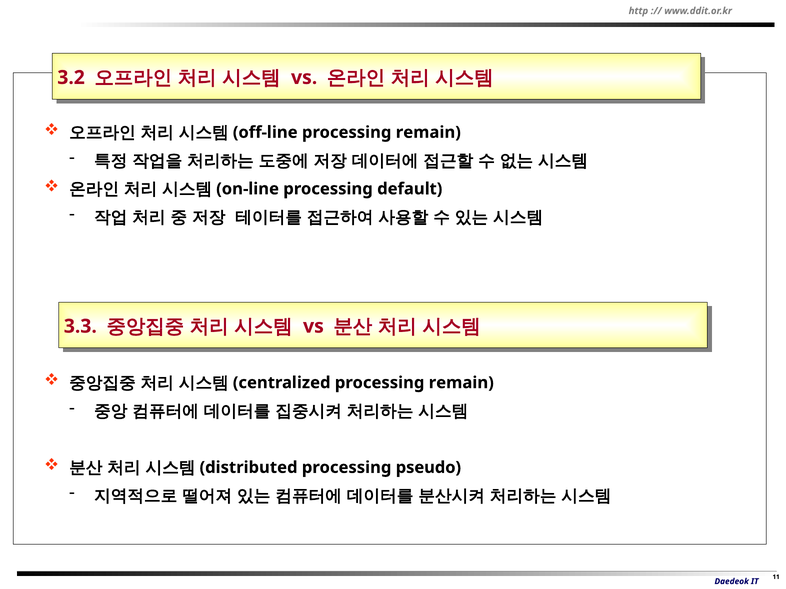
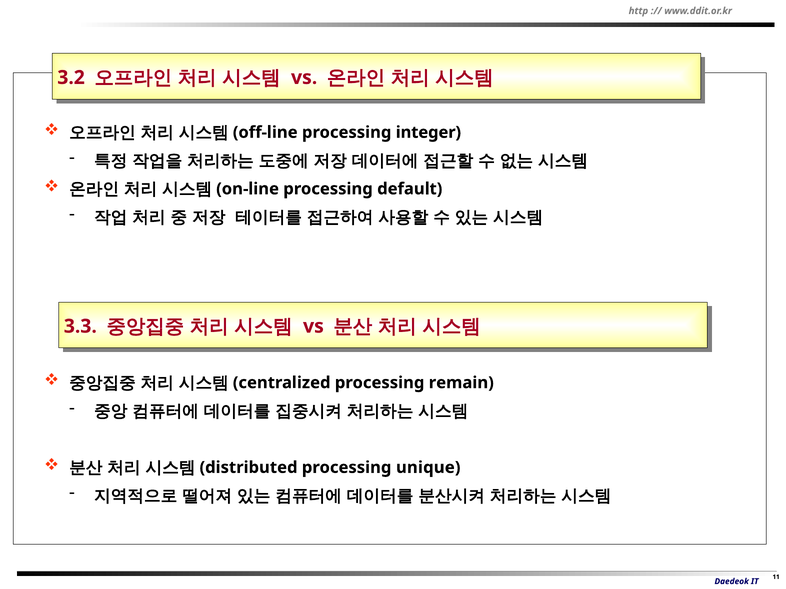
remain at (428, 132): remain -> integer
pseudo: pseudo -> unique
